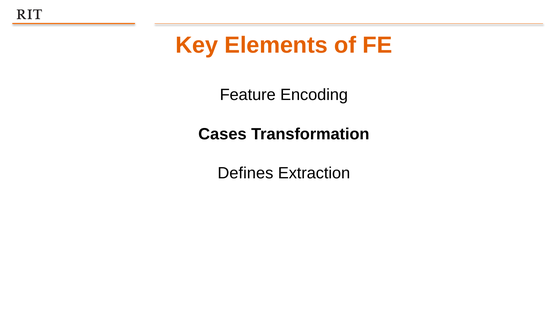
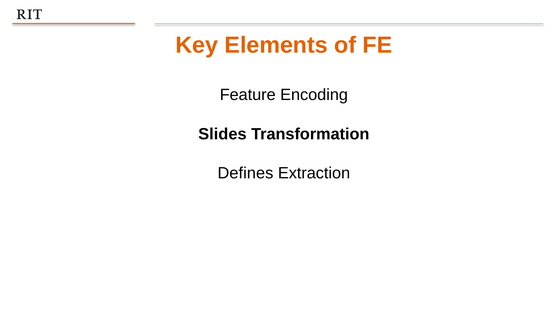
Cases: Cases -> Slides
